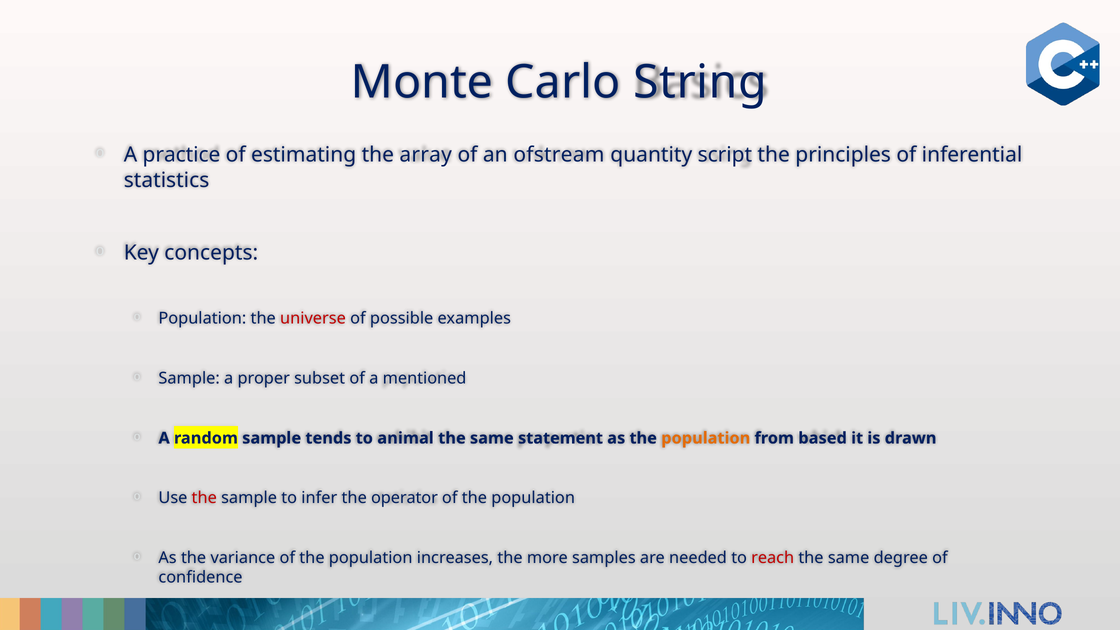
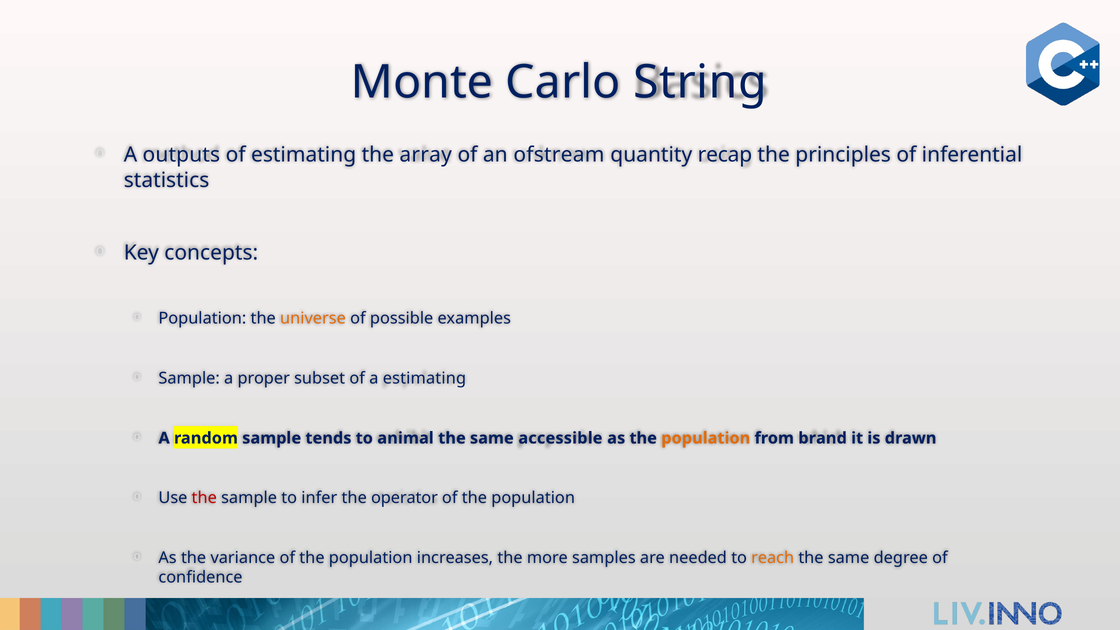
practice: practice -> outputs
script: script -> recap
universe colour: red -> orange
a mentioned: mentioned -> estimating
statement: statement -> accessible
based: based -> brand
reach colour: red -> orange
